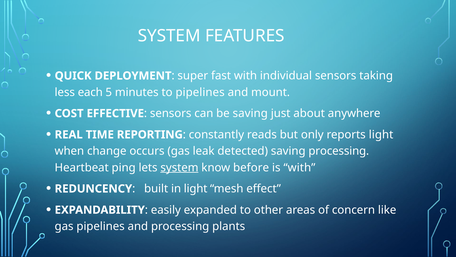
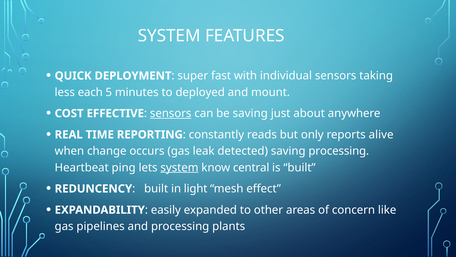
to pipelines: pipelines -> deployed
sensors at (171, 113) underline: none -> present
reports light: light -> alive
before: before -> central
is with: with -> built
